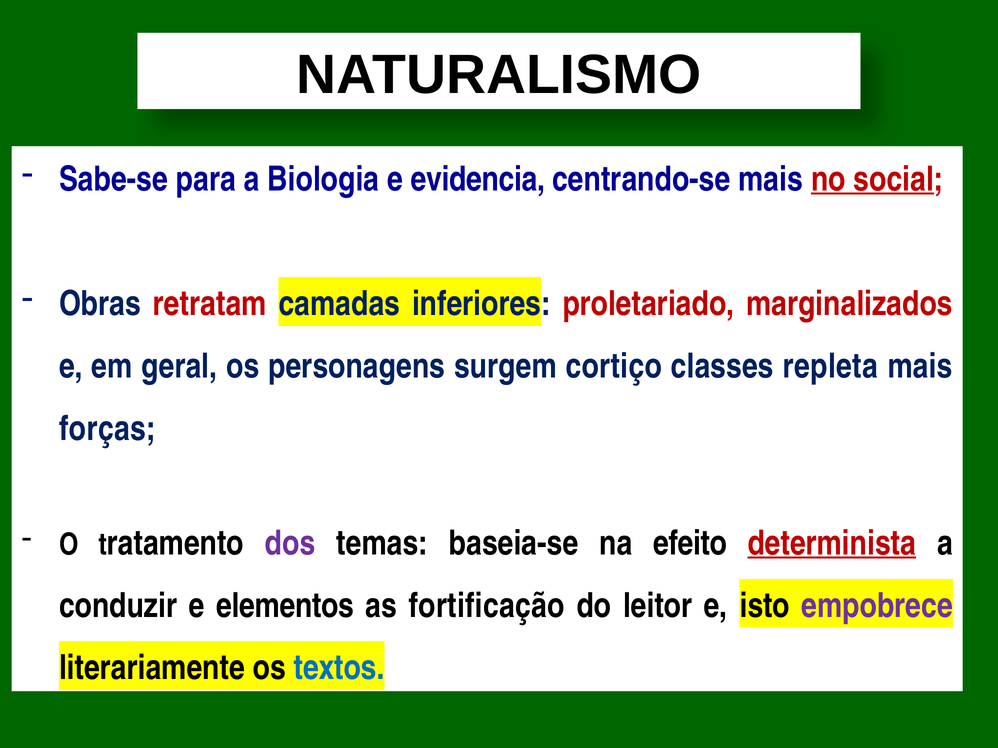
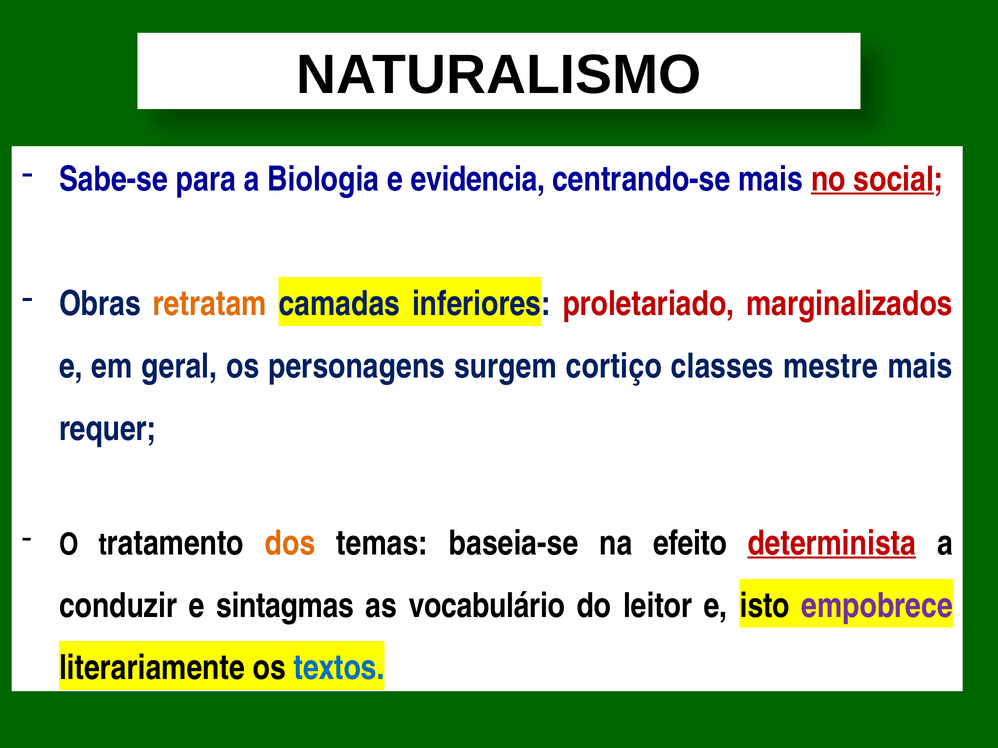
retratam colour: red -> orange
repleta: repleta -> mestre
forças: forças -> requer
dos colour: purple -> orange
elementos: elementos -> sintagmas
fortificação: fortificação -> vocabulário
